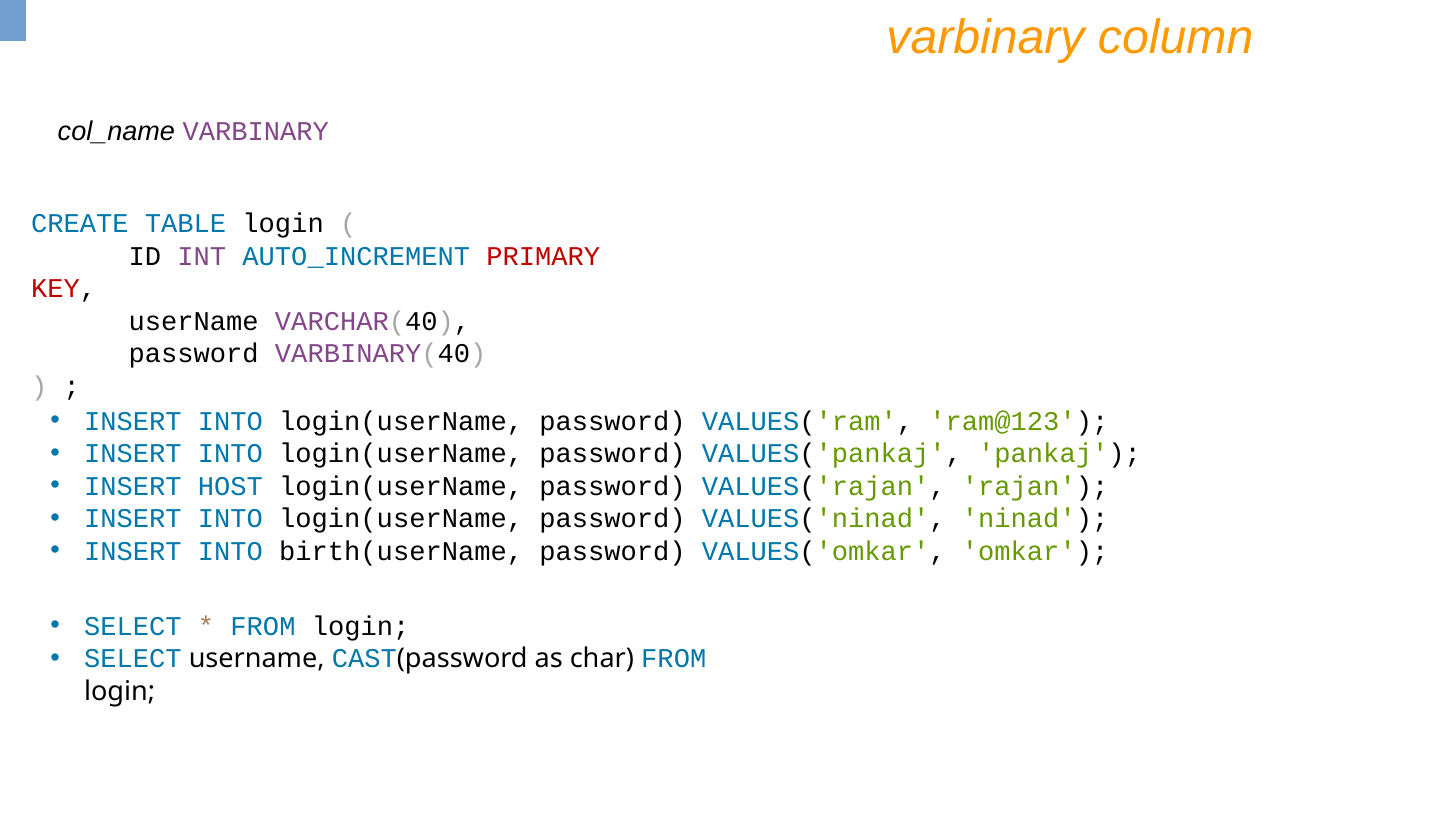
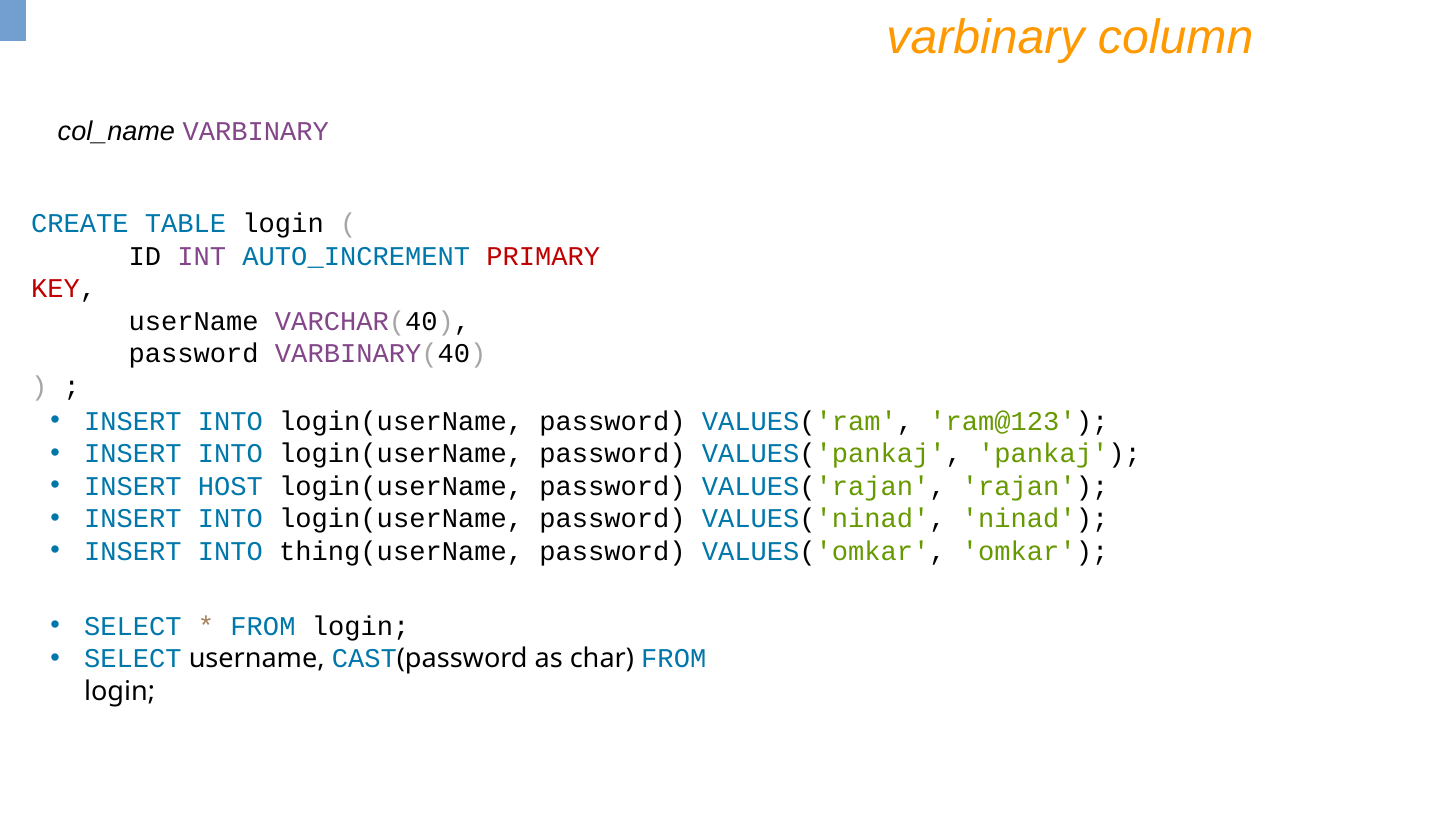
birth(userName: birth(userName -> thing(userName
